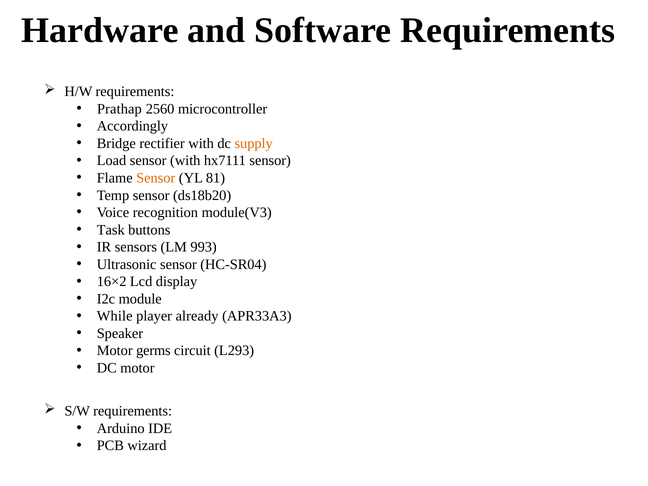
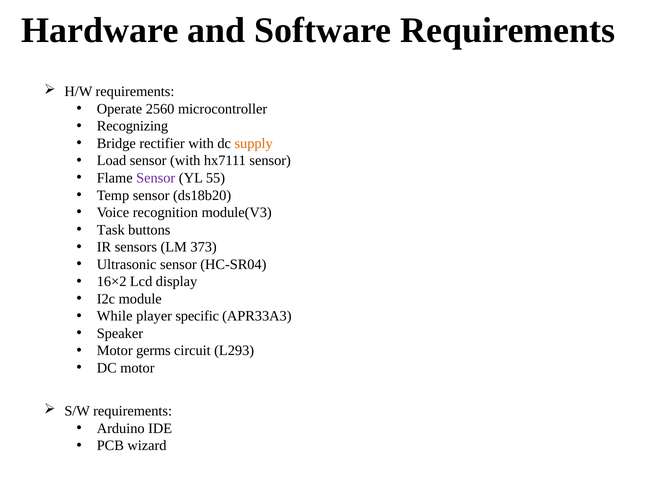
Prathap: Prathap -> Operate
Accordingly: Accordingly -> Recognizing
Sensor at (156, 178) colour: orange -> purple
81: 81 -> 55
993: 993 -> 373
already: already -> specific
